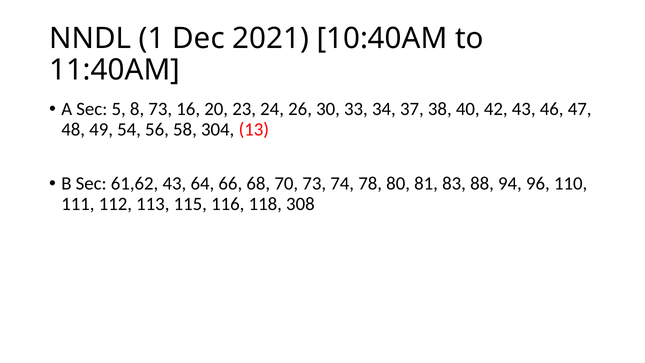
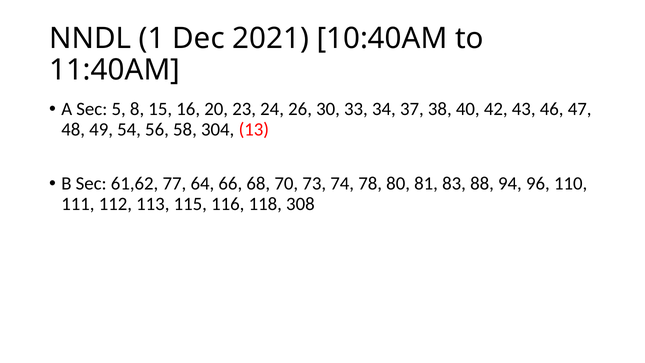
8 73: 73 -> 15
61,62 43: 43 -> 77
